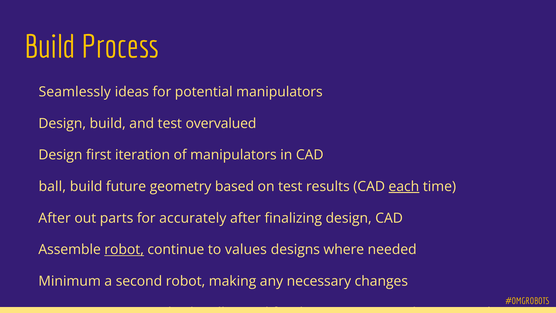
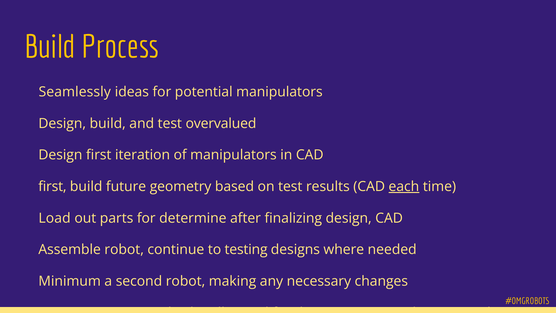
ball at (52, 186): ball -> first
After at (55, 218): After -> Load
accurately: accurately -> determine
robot at (124, 249) underline: present -> none
to values: values -> testing
